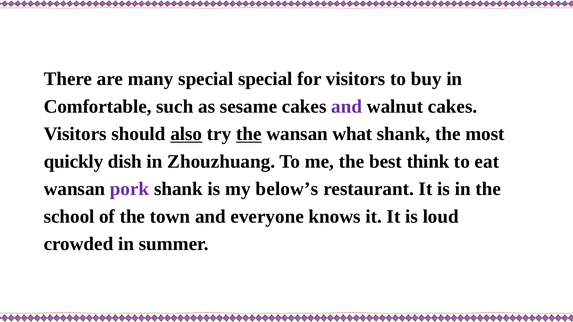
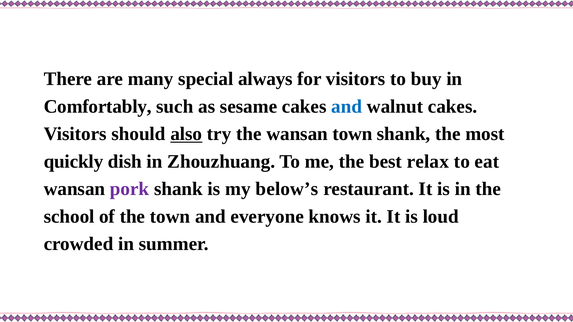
special special: special -> always
Comfortable: Comfortable -> Comfortably
and at (347, 107) colour: purple -> blue
the at (249, 134) underline: present -> none
wansan what: what -> town
think: think -> relax
